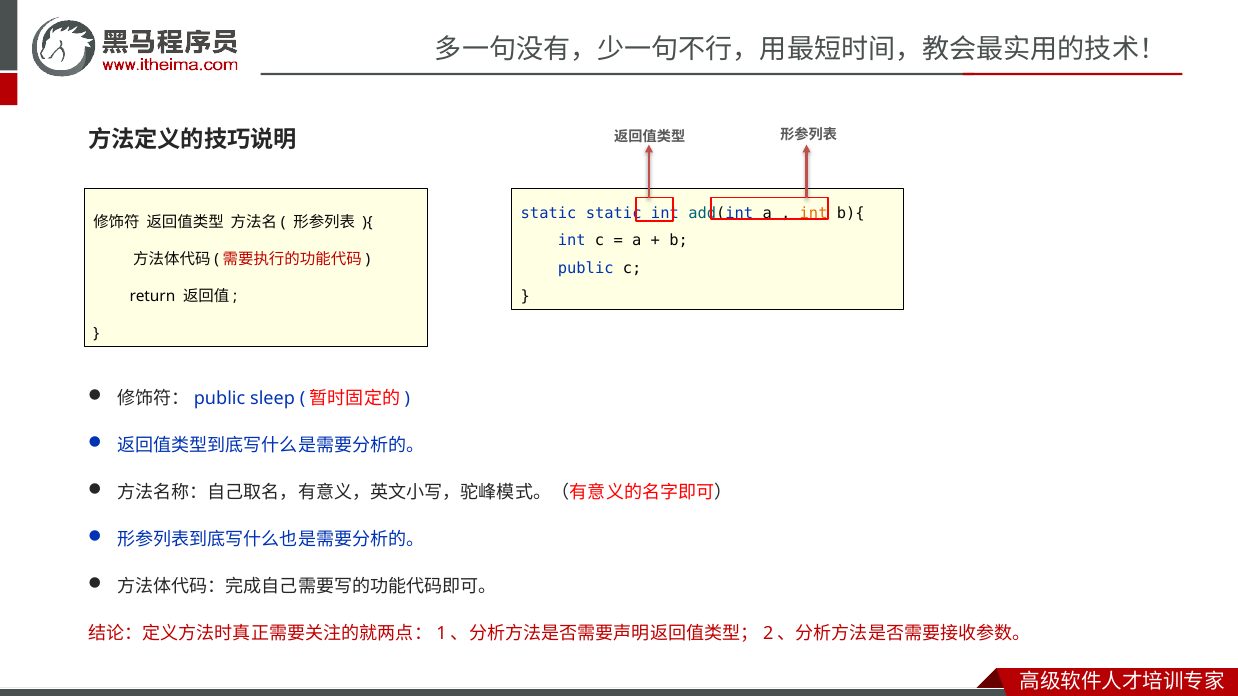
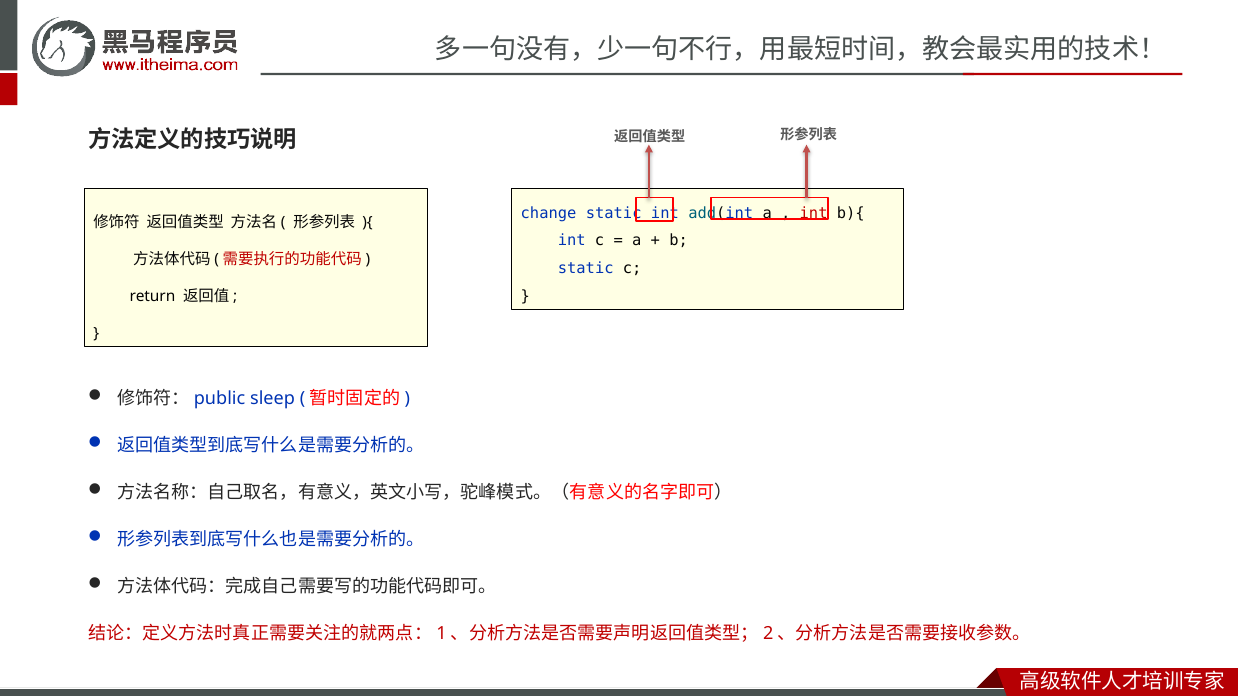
static at (549, 213): static -> change
int at (814, 213) colour: orange -> red
public at (586, 269): public -> static
